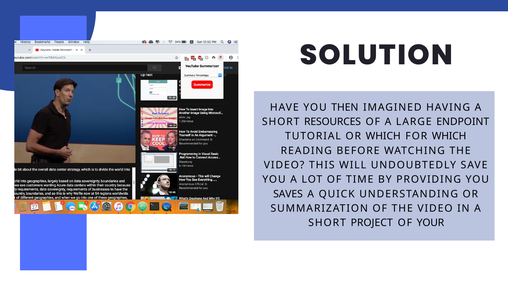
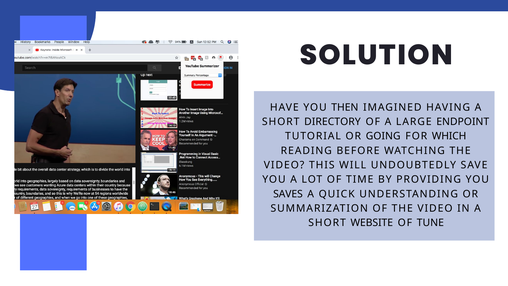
RESOURCES: RESOURCES -> DIRECTORY
OR WHICH: WHICH -> GOING
PROJECT: PROJECT -> WEBSITE
YOUR: YOUR -> TUNE
